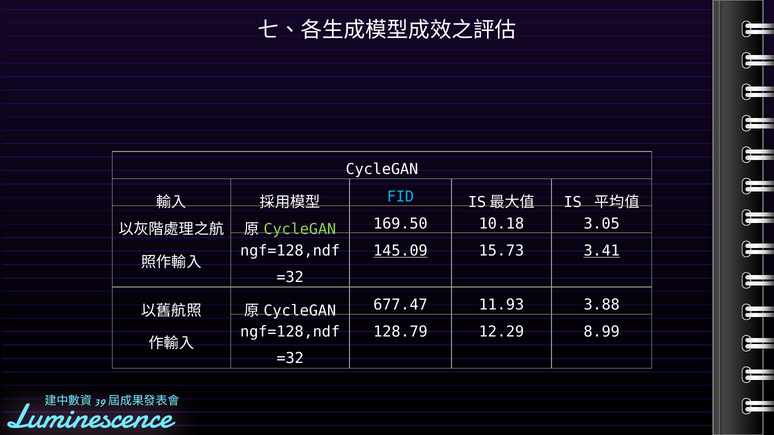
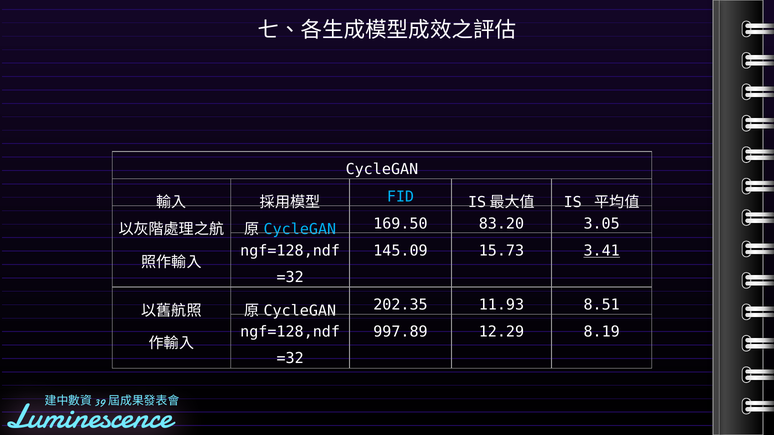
CycleGAN at (300, 229) colour: light green -> light blue
10.18: 10.18 -> 83.20
145.09 underline: present -> none
677.47: 677.47 -> 202.35
3.88: 3.88 -> 8.51
128.79: 128.79 -> 997.89
8.99: 8.99 -> 8.19
